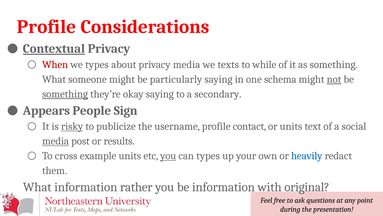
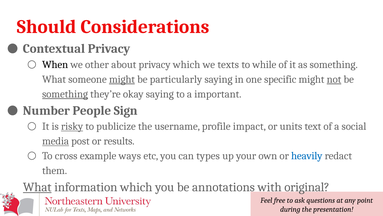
Profile at (47, 27): Profile -> Should
Contextual underline: present -> none
When colour: red -> black
we types: types -> other
privacy media: media -> which
might at (122, 79) underline: none -> present
schema: schema -> specific
secondary: secondary -> important
Appears: Appears -> Number
contact: contact -> impact
example units: units -> ways
you at (168, 155) underline: present -> none
What at (37, 187) underline: none -> present
information rather: rather -> which
be information: information -> annotations
